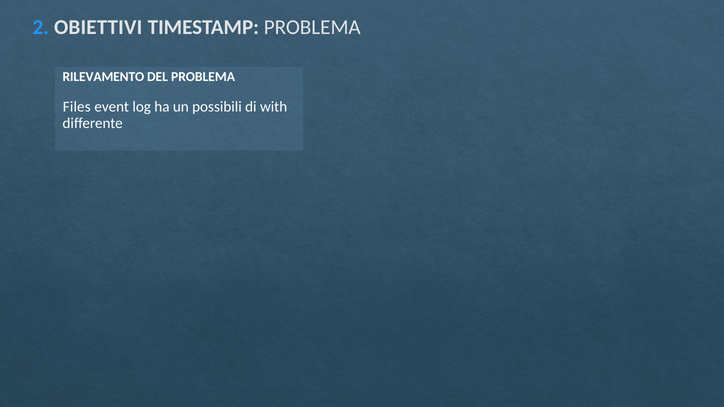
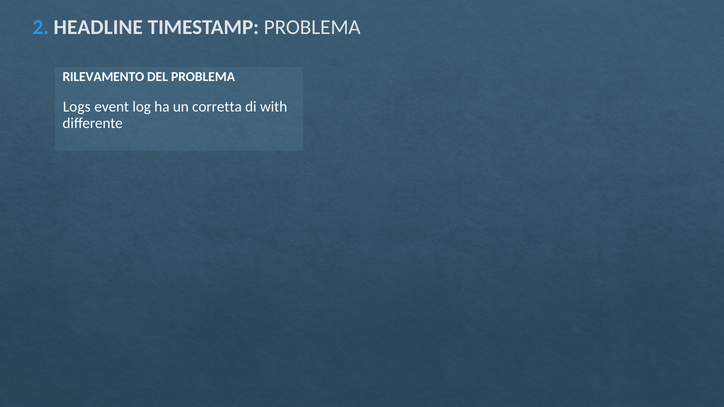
OBIETTIVI: OBIETTIVI -> HEADLINE
Files: Files -> Logs
possibili: possibili -> corretta
